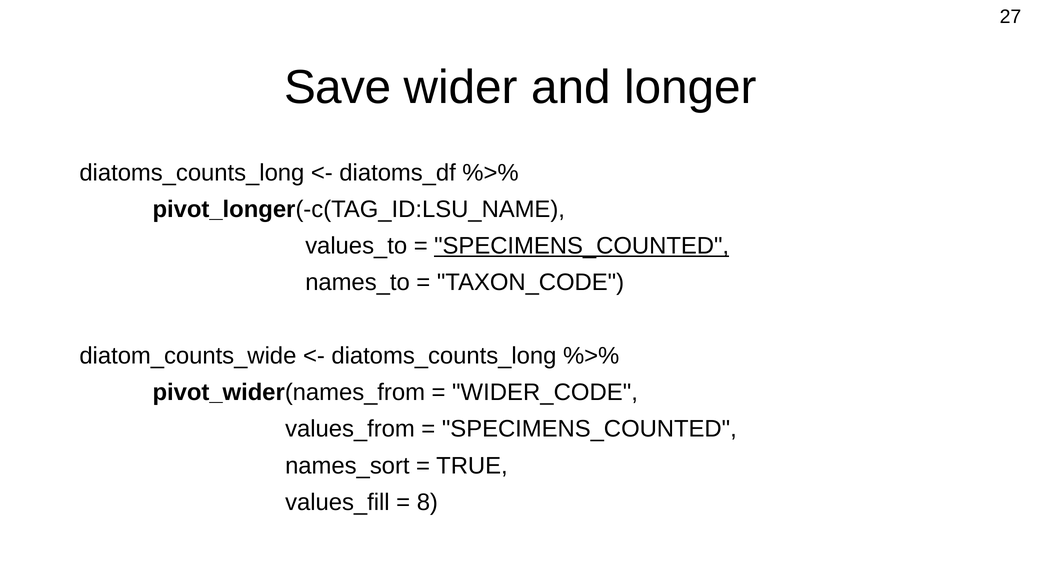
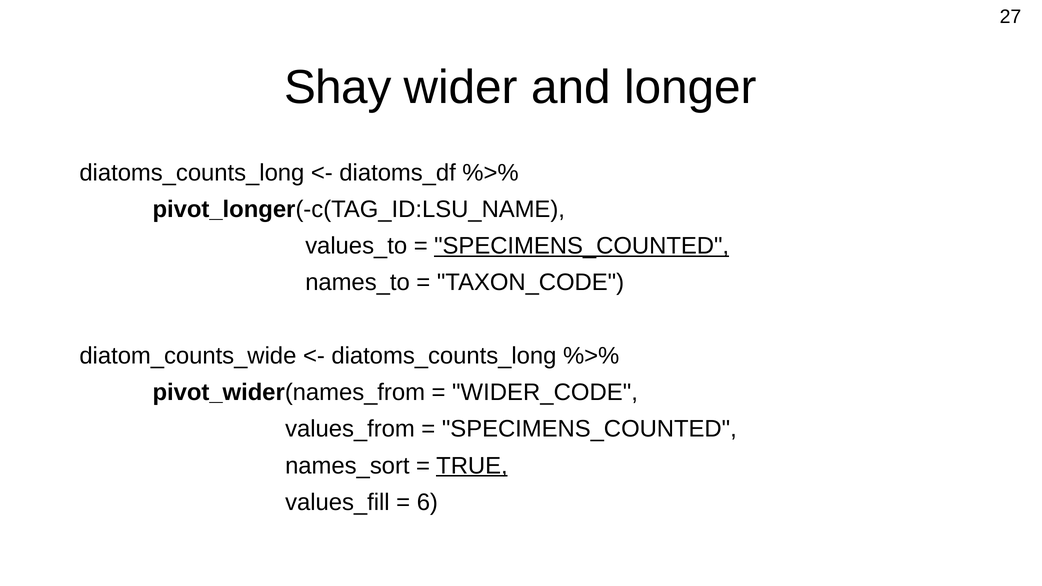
Save: Save -> Shay
TRUE underline: none -> present
8: 8 -> 6
